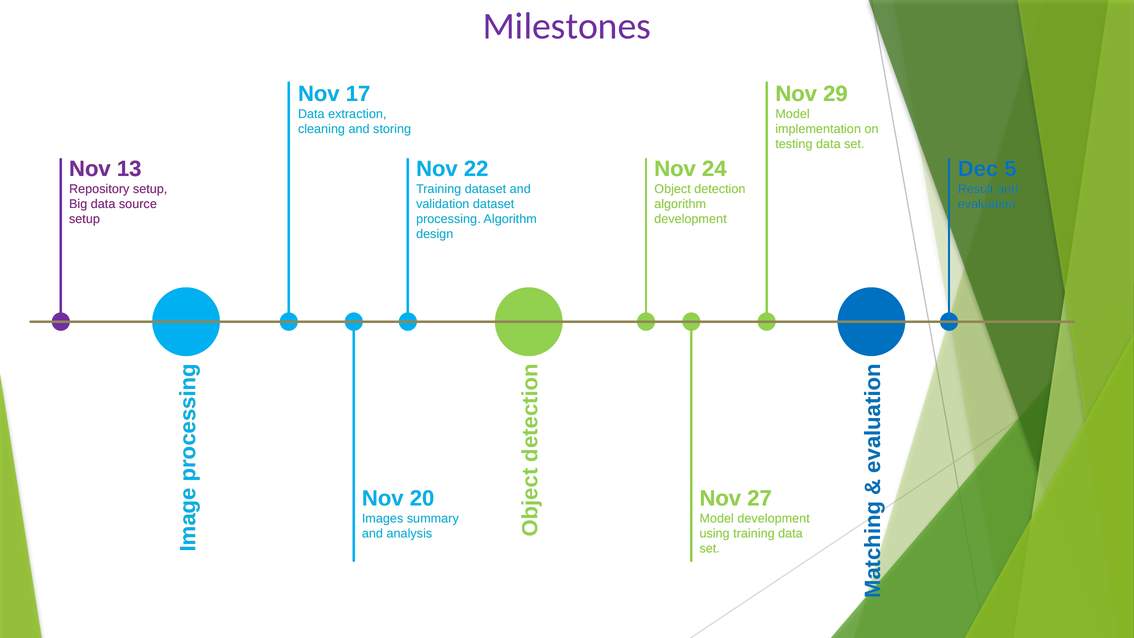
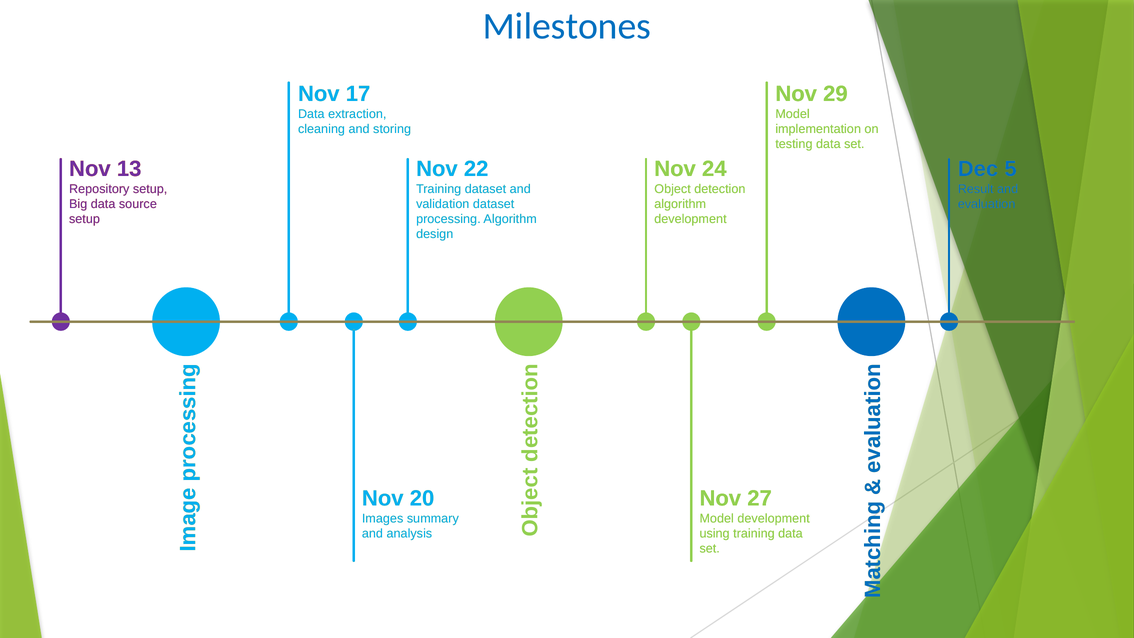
Milestones colour: purple -> blue
